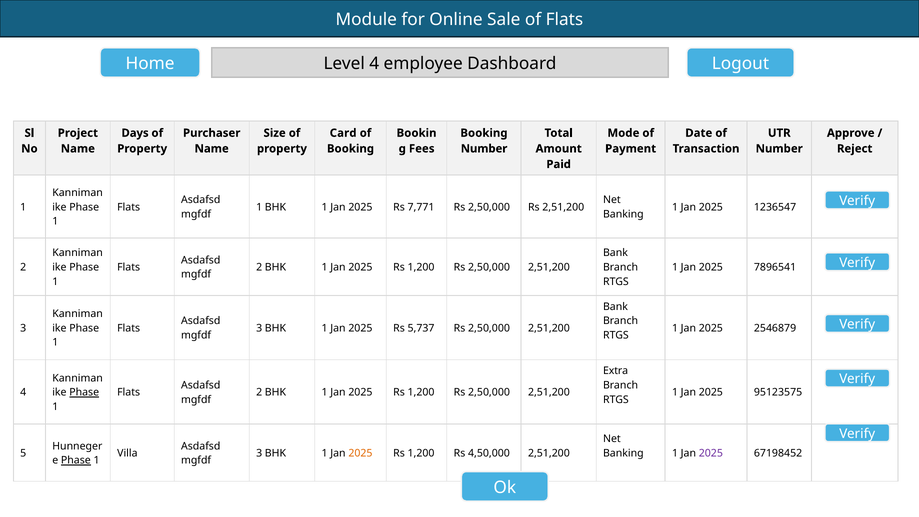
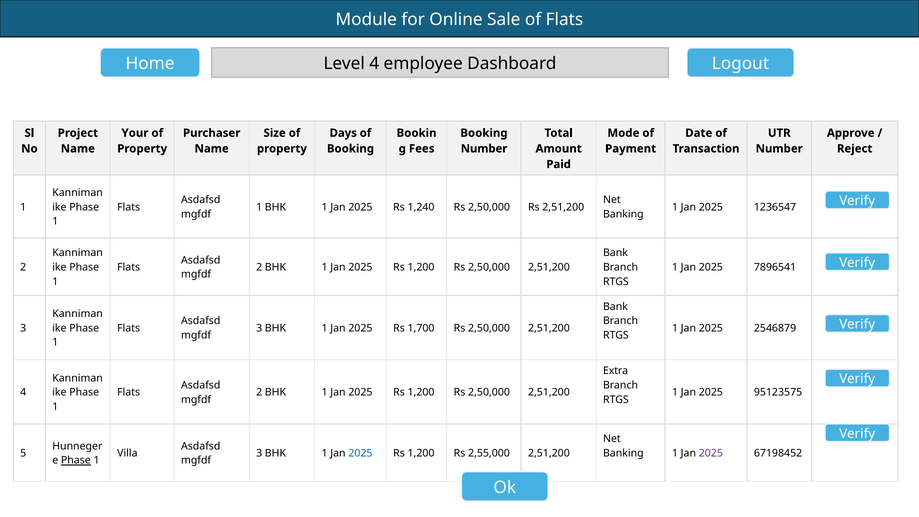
Days: Days -> Your
Card: Card -> Days
7,771: 7,771 -> 1,240
5,737: 5,737 -> 1,700
Phase at (84, 392) underline: present -> none
2025 at (360, 453) colour: orange -> blue
4,50,000: 4,50,000 -> 2,55,000
